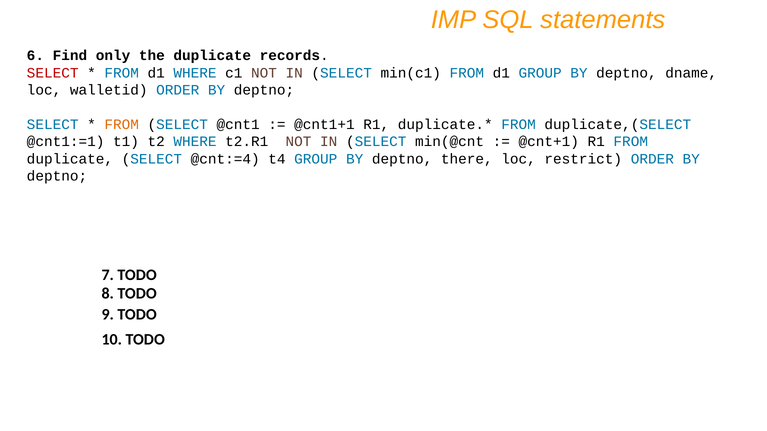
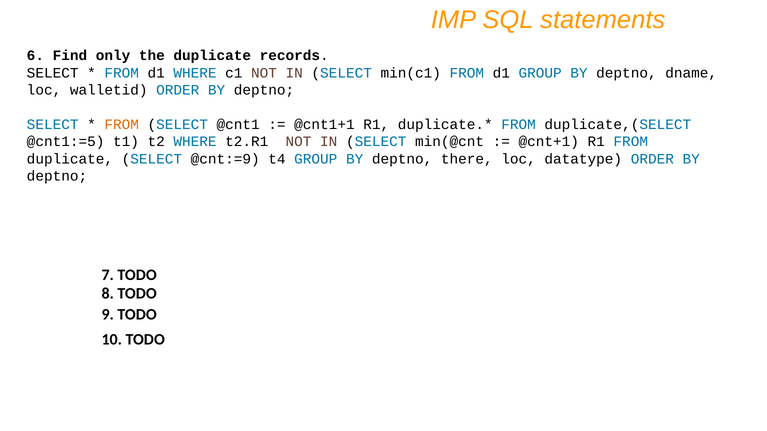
SELECT at (53, 73) colour: red -> black
@cnt1:=1: @cnt1:=1 -> @cnt1:=5
@cnt:=4: @cnt:=4 -> @cnt:=9
restrict: restrict -> datatype
